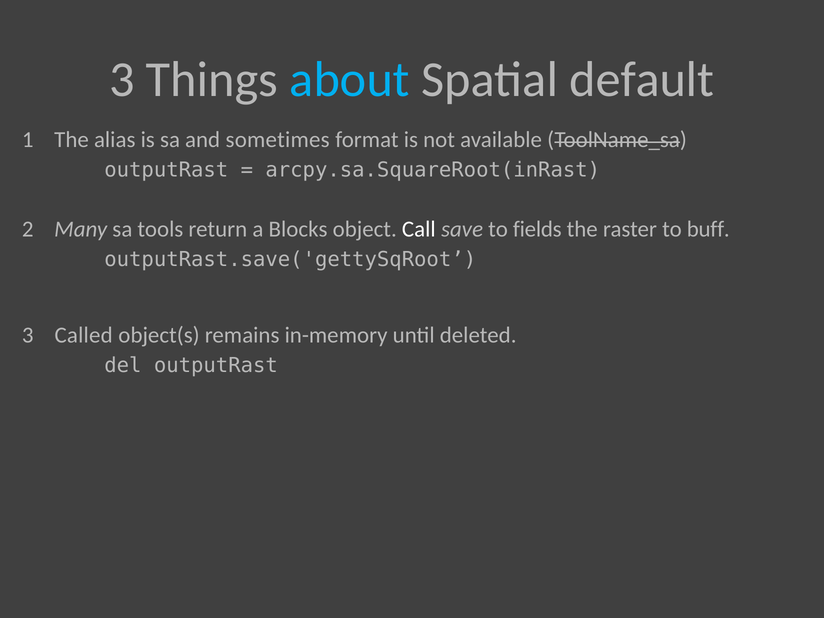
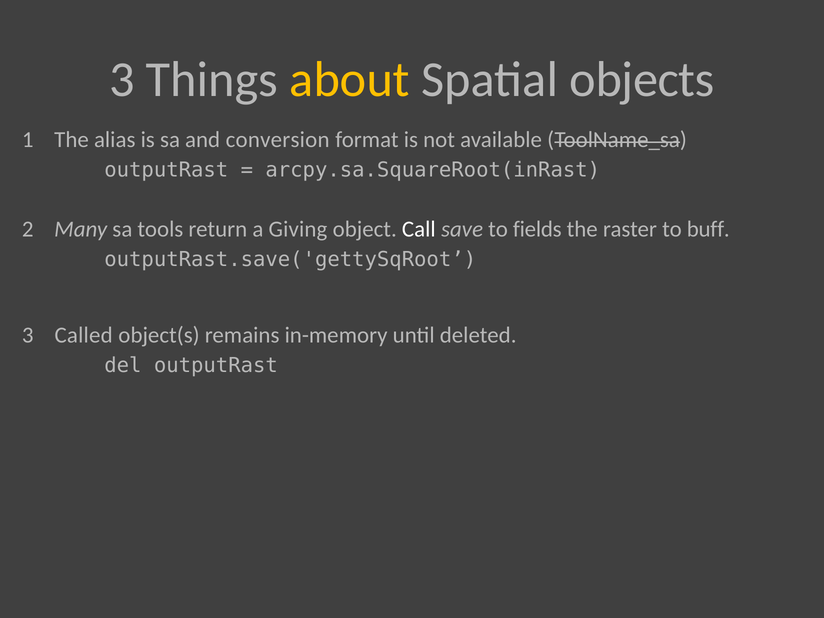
about colour: light blue -> yellow
default: default -> objects
sometimes: sometimes -> conversion
Blocks: Blocks -> Giving
